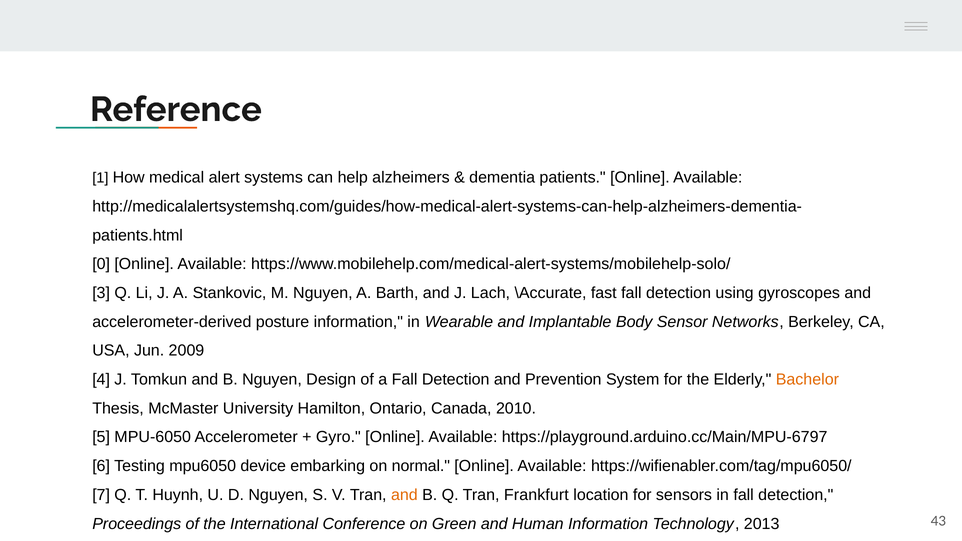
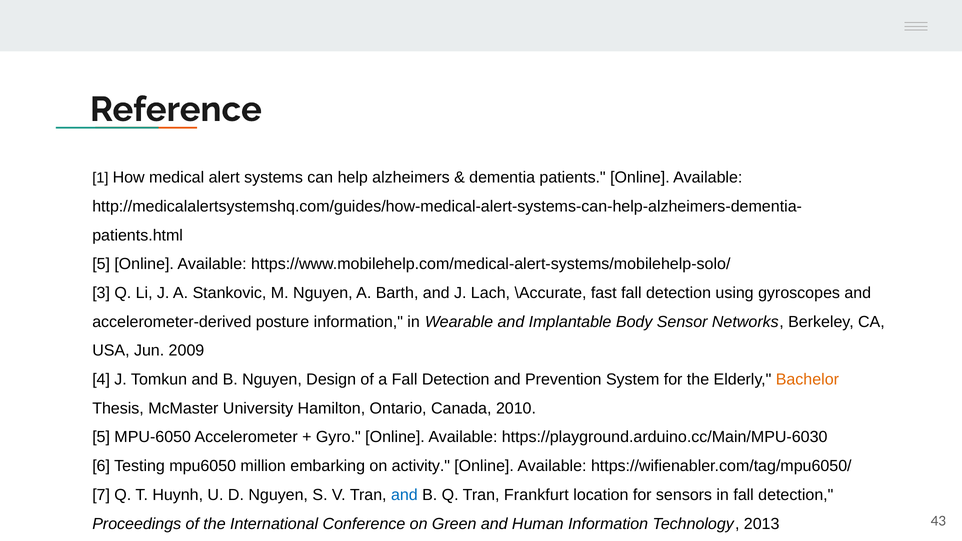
0 at (101, 264): 0 -> 5
https://playground.arduino.cc/Main/MPU-6797: https://playground.arduino.cc/Main/MPU-6797 -> https://playground.arduino.cc/Main/MPU-6030
device: device -> million
normal: normal -> activity
and at (404, 495) colour: orange -> blue
